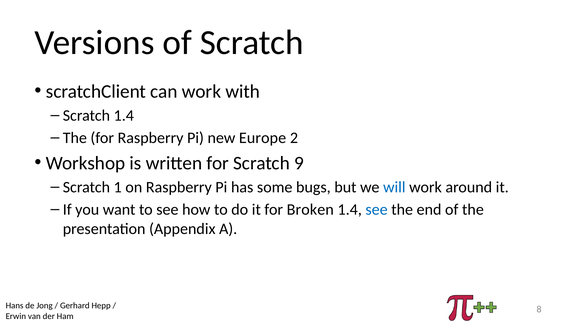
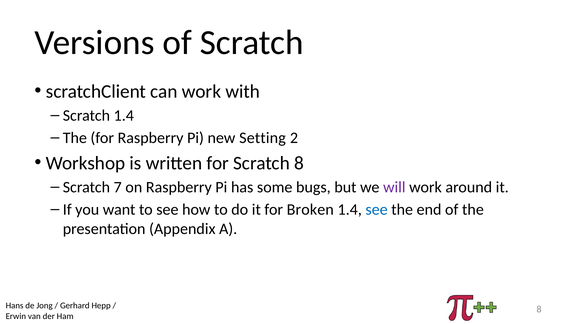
Europe: Europe -> Setting
Scratch 9: 9 -> 8
1: 1 -> 7
will colour: blue -> purple
